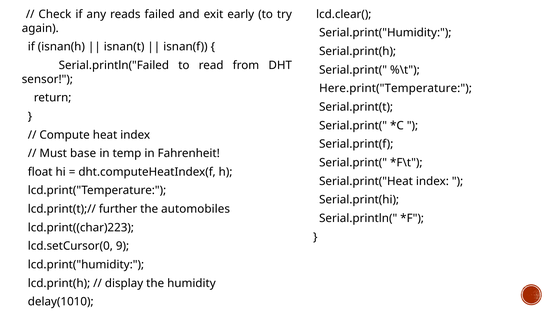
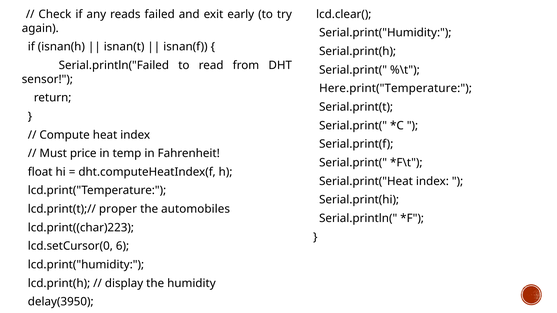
base: base -> price
further: further -> proper
9: 9 -> 6
delay(1010: delay(1010 -> delay(3950
